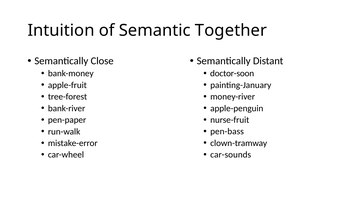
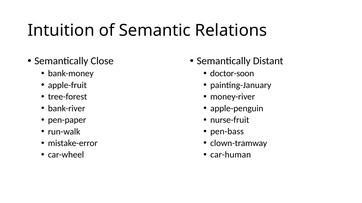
Together: Together -> Relations
car-sounds: car-sounds -> car-human
